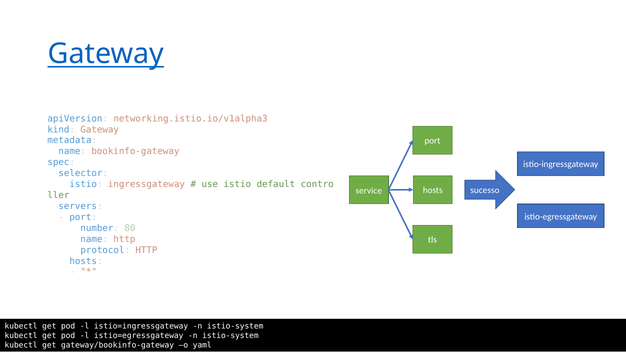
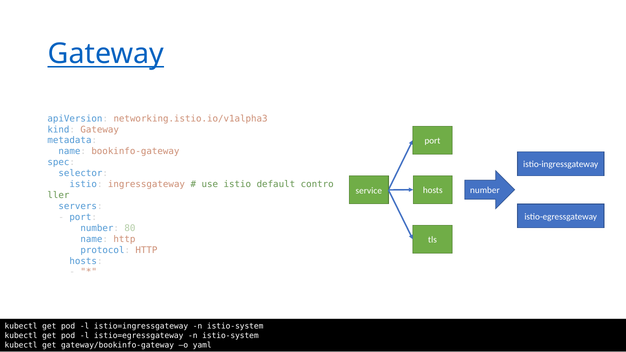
hosts sucesso: sucesso -> number
